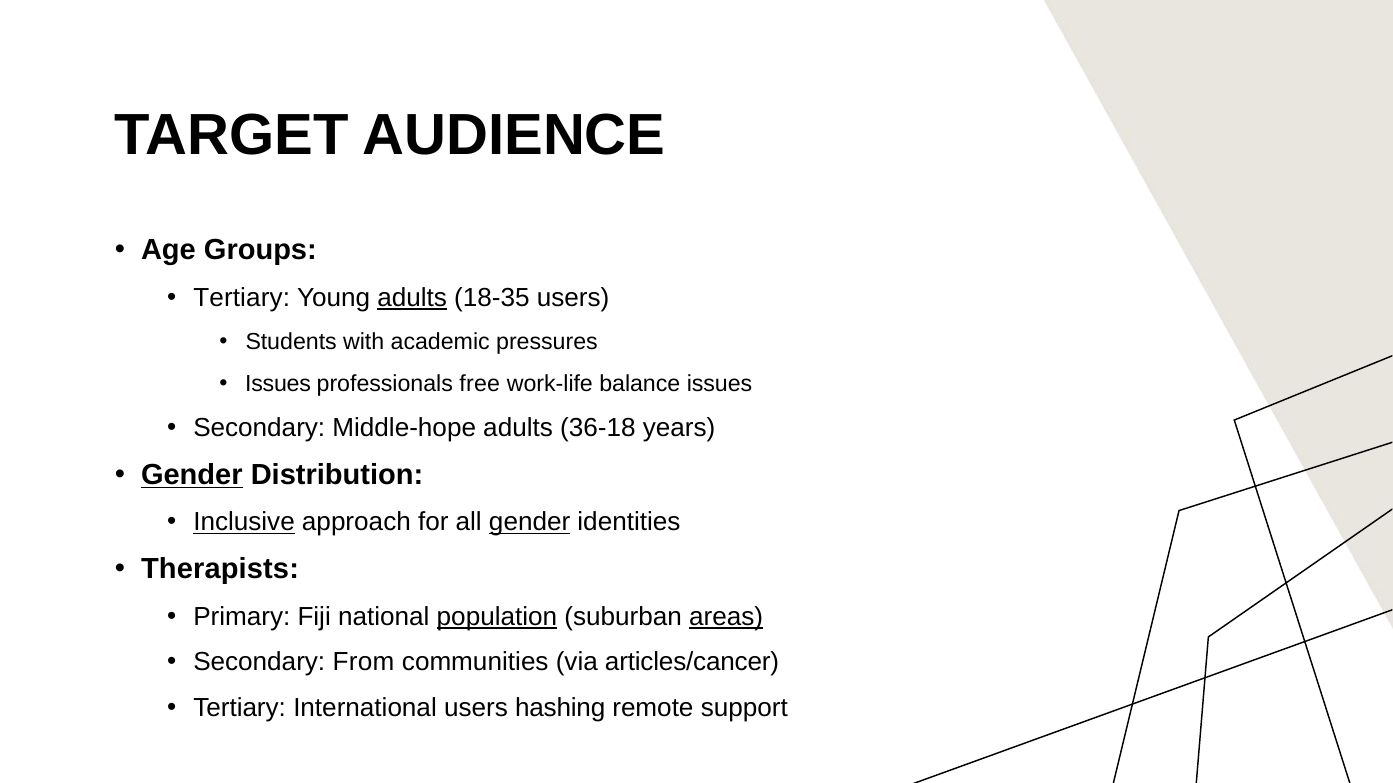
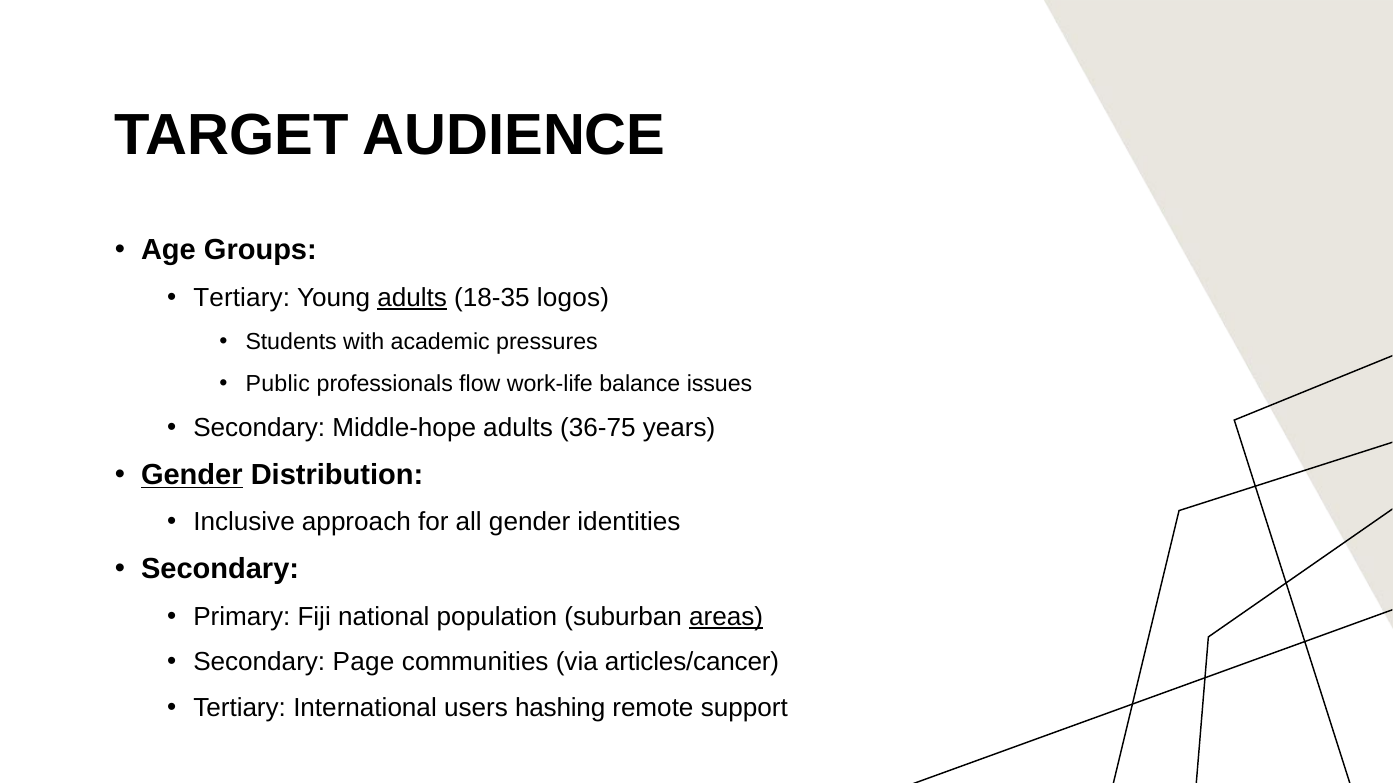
18-35 users: users -> logos
Issues at (278, 384): Issues -> Public
free: free -> flow
36-18: 36-18 -> 36-75
Inclusive underline: present -> none
gender at (530, 523) underline: present -> none
Therapists at (220, 570): Therapists -> Secondary
population underline: present -> none
From: From -> Page
